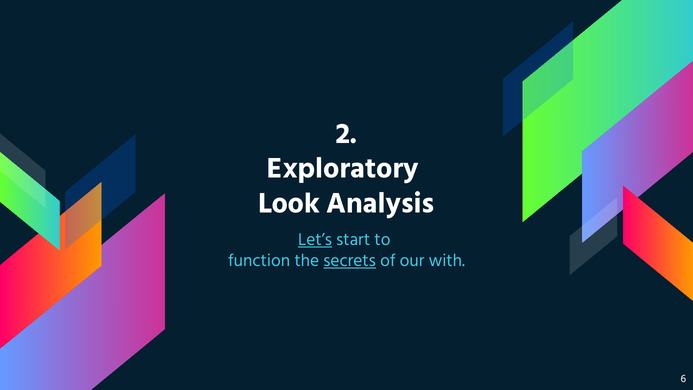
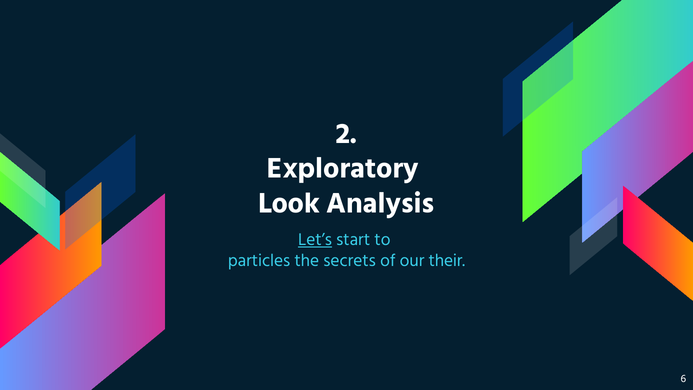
function: function -> particles
secrets underline: present -> none
with: with -> their
